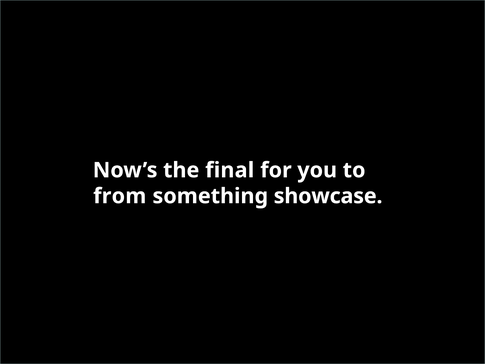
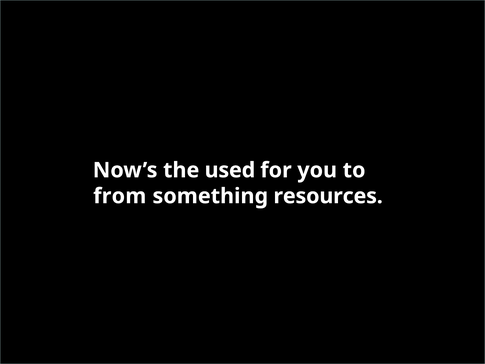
final: final -> used
showcase: showcase -> resources
